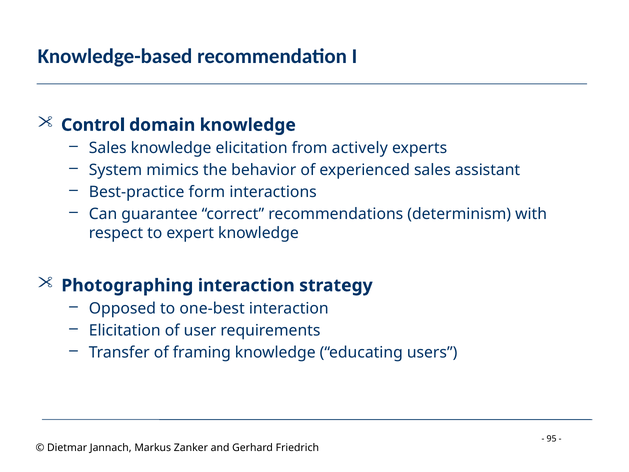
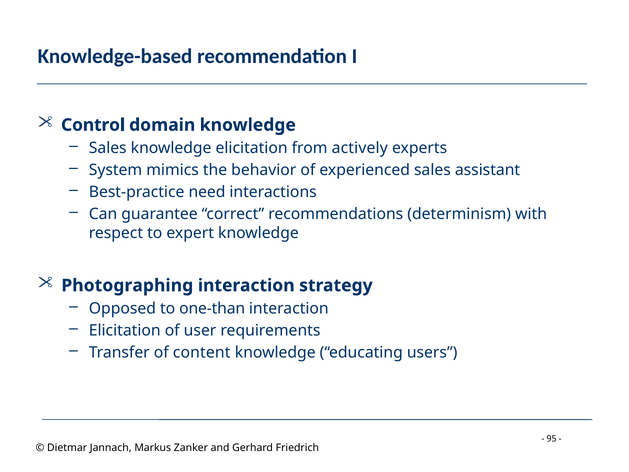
form: form -> need
one-best: one-best -> one-than
framing: framing -> content
